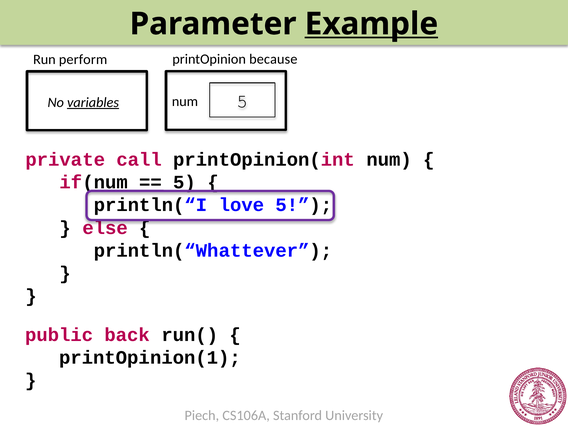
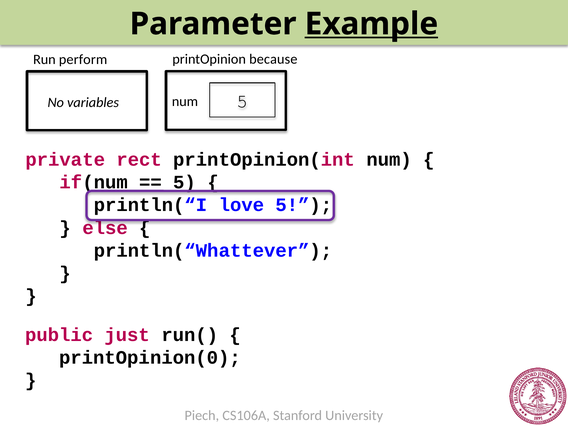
variables underline: present -> none
call: call -> rect
back: back -> just
printOpinion(1: printOpinion(1 -> printOpinion(0
